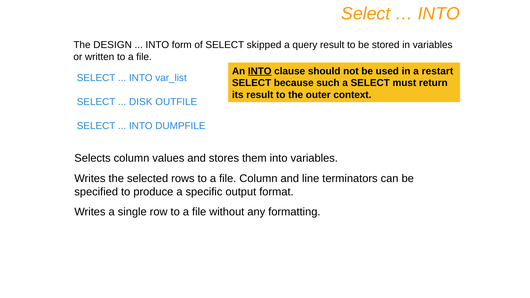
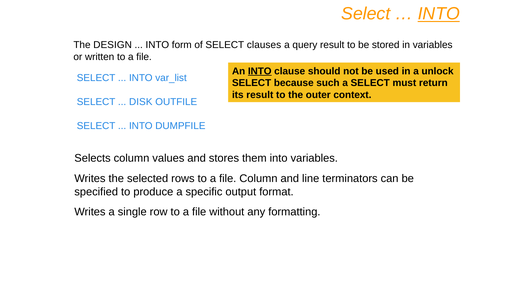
INTO at (439, 14) underline: none -> present
skipped: skipped -> clauses
restart: restart -> unlock
